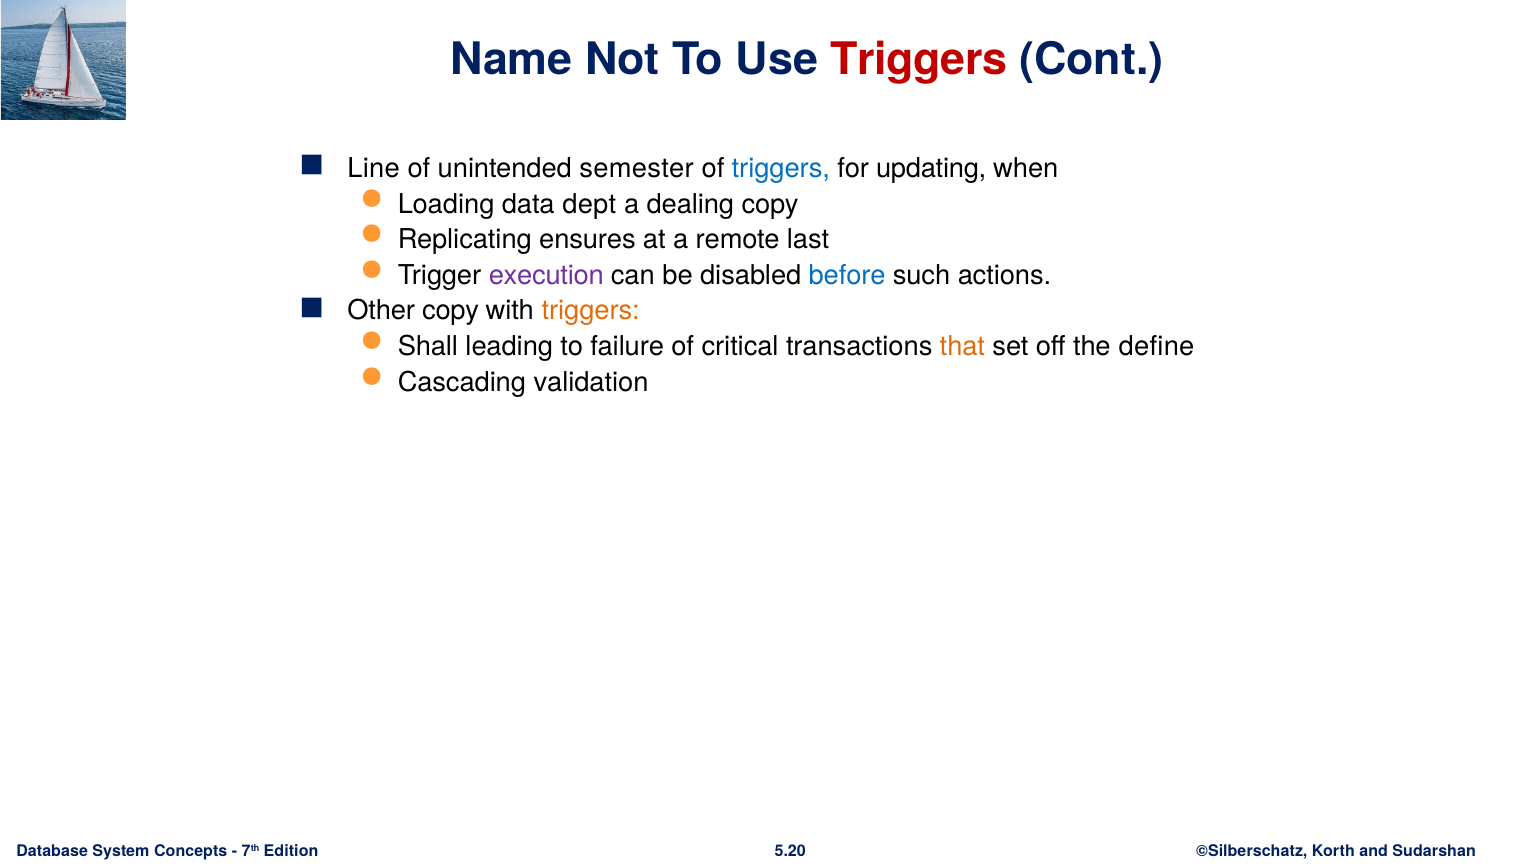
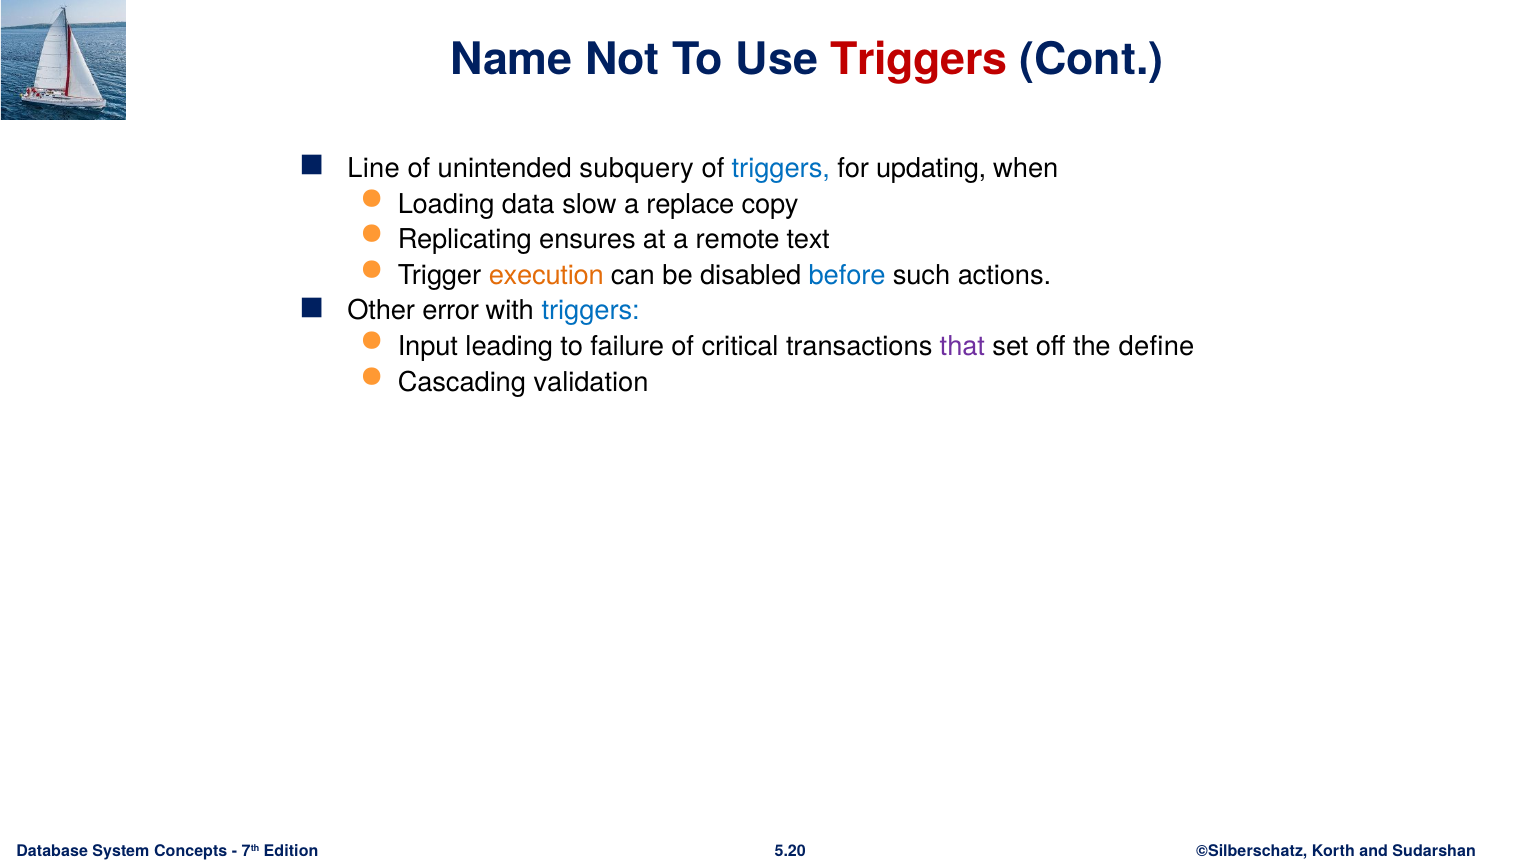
semester: semester -> subquery
dept: dept -> slow
dealing: dealing -> replace
last: last -> text
execution colour: purple -> orange
Other copy: copy -> error
triggers at (591, 311) colour: orange -> blue
Shall: Shall -> Input
that colour: orange -> purple
